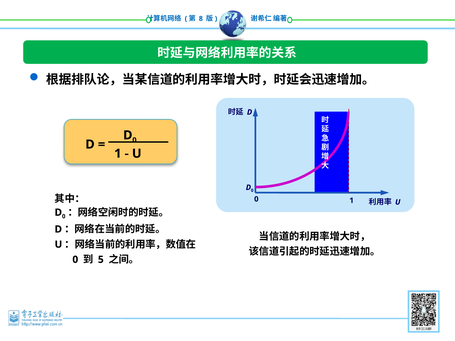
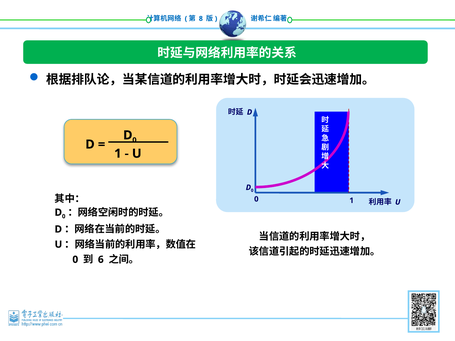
5: 5 -> 6
